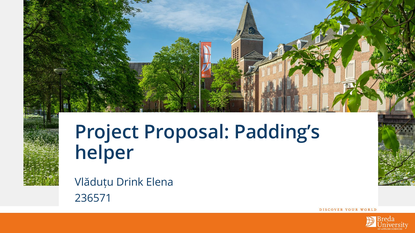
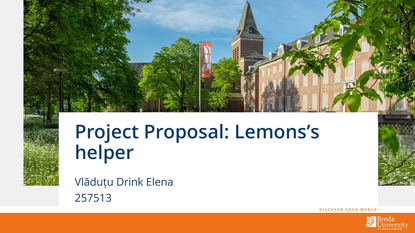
Padding’s: Padding’s -> Lemons’s
236571: 236571 -> 257513
